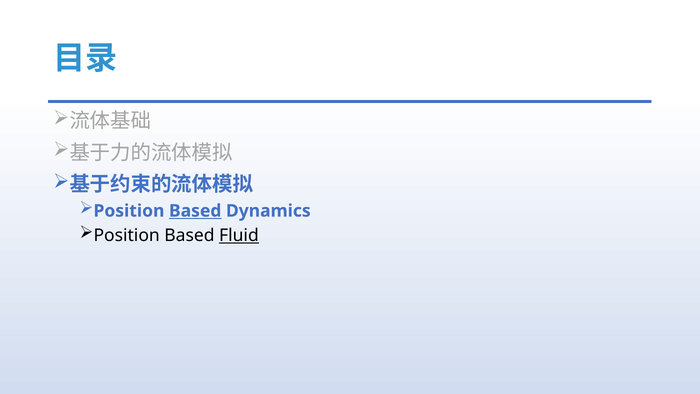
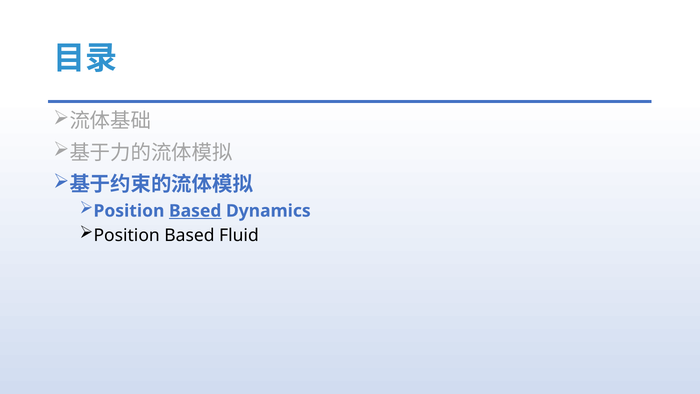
Fluid underline: present -> none
